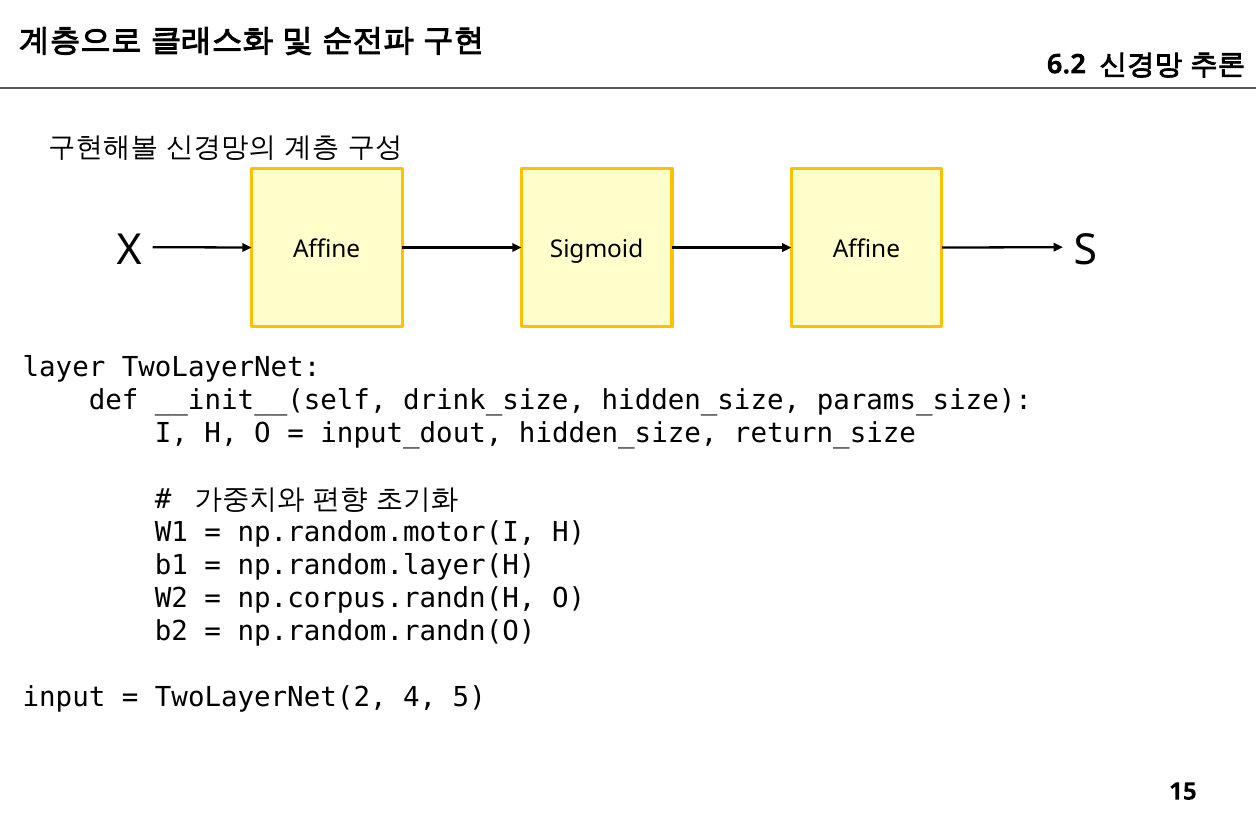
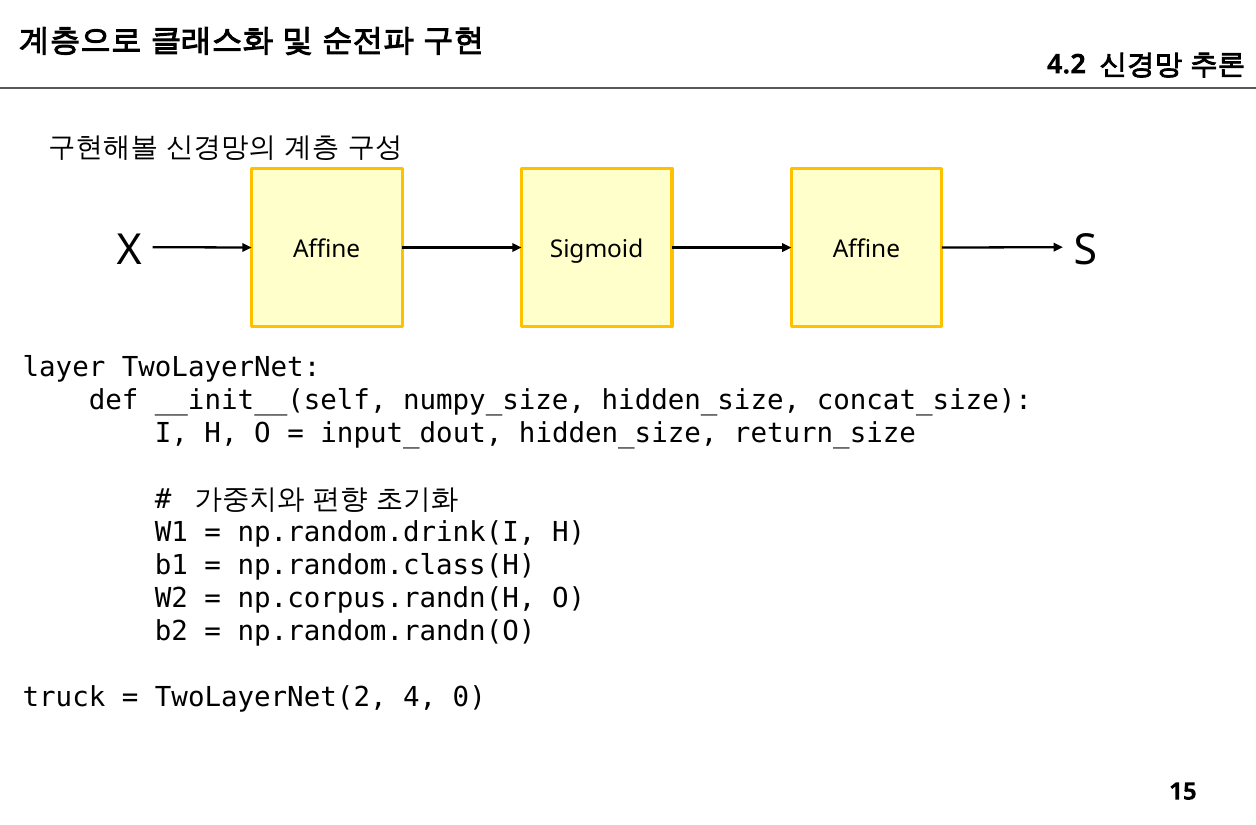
6.2: 6.2 -> 4.2
drink_size: drink_size -> numpy_size
params_size: params_size -> concat_size
np.random.motor(I: np.random.motor(I -> np.random.drink(I
np.random.layer(H: np.random.layer(H -> np.random.class(H
input: input -> truck
5: 5 -> 0
